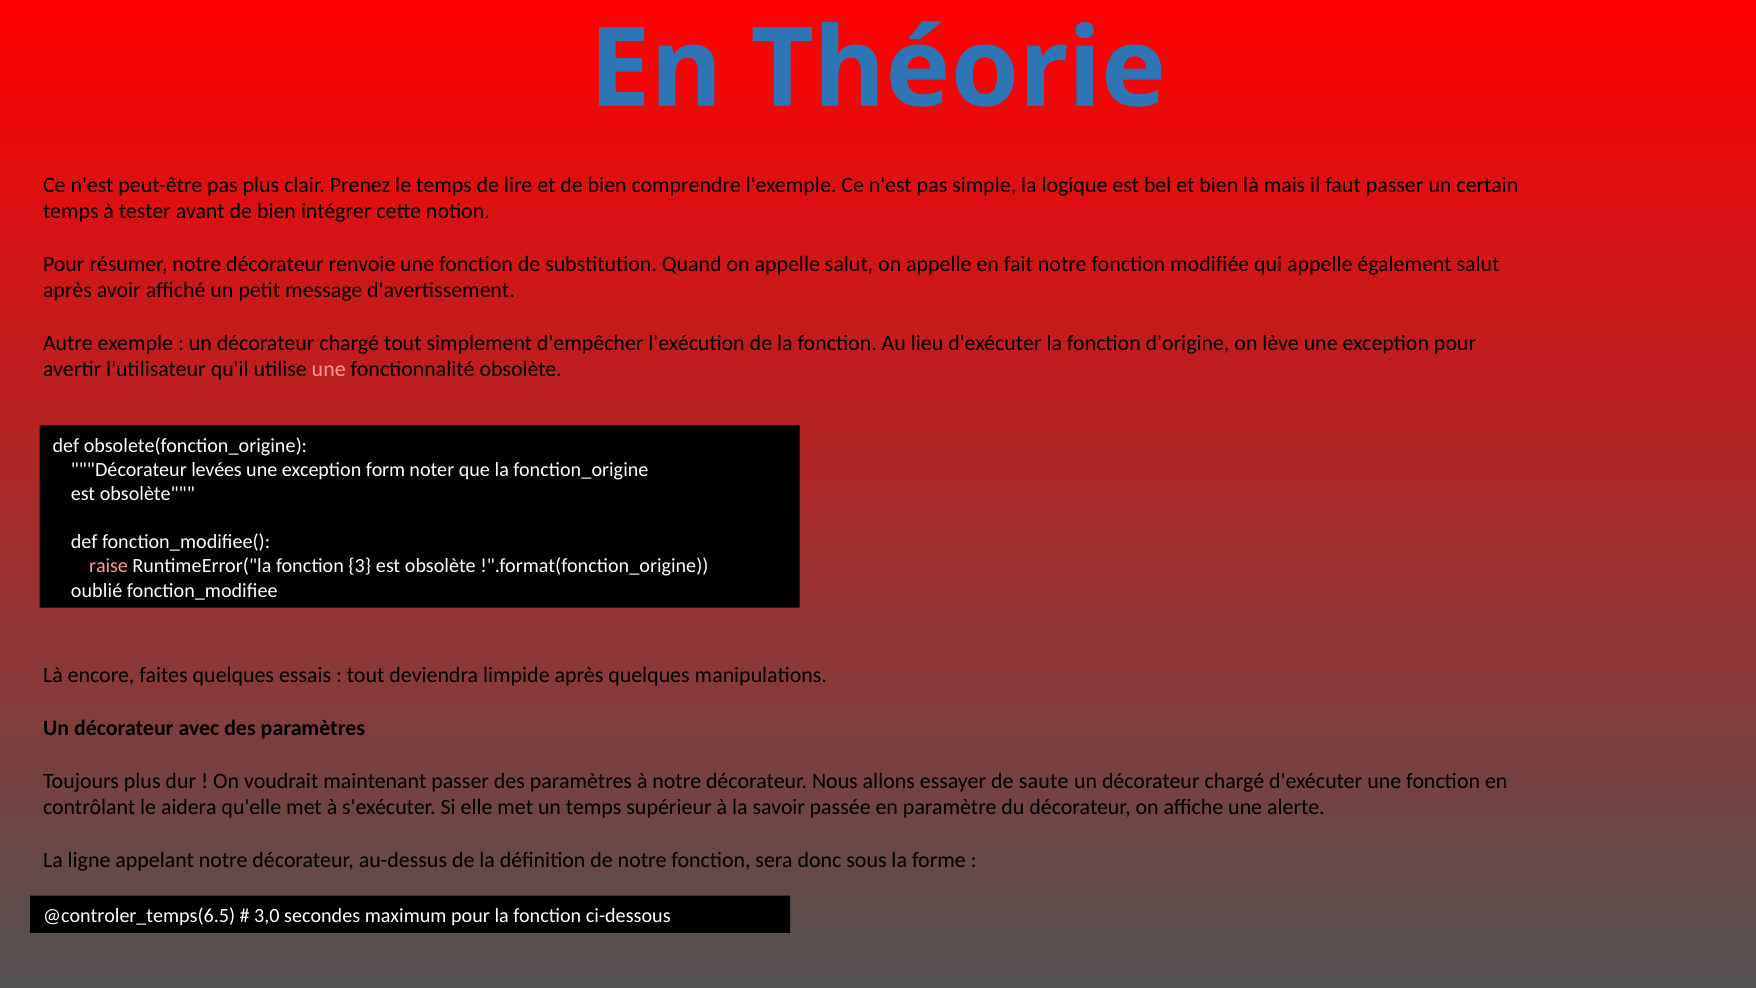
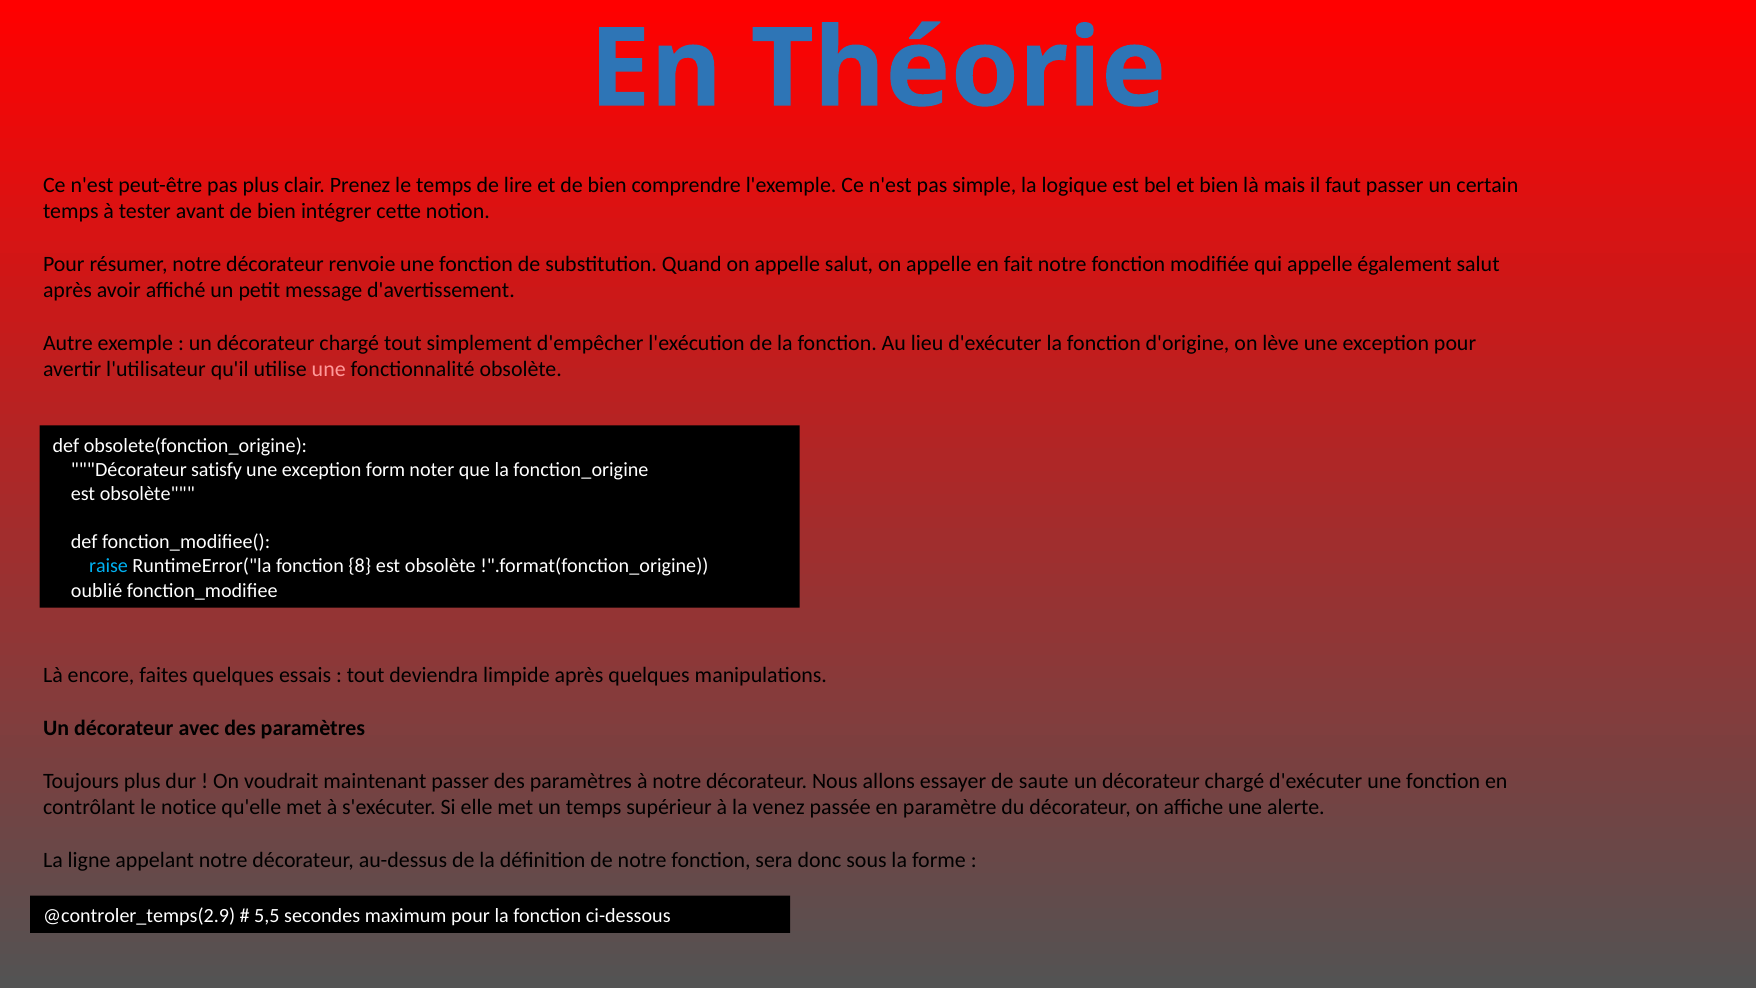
levées: levées -> satisfy
raise colour: pink -> light blue
3: 3 -> 8
aidera: aidera -> notice
savoir: savoir -> venez
@controler_temps(6.5: @controler_temps(6.5 -> @controler_temps(2.9
3,0: 3,0 -> 5,5
